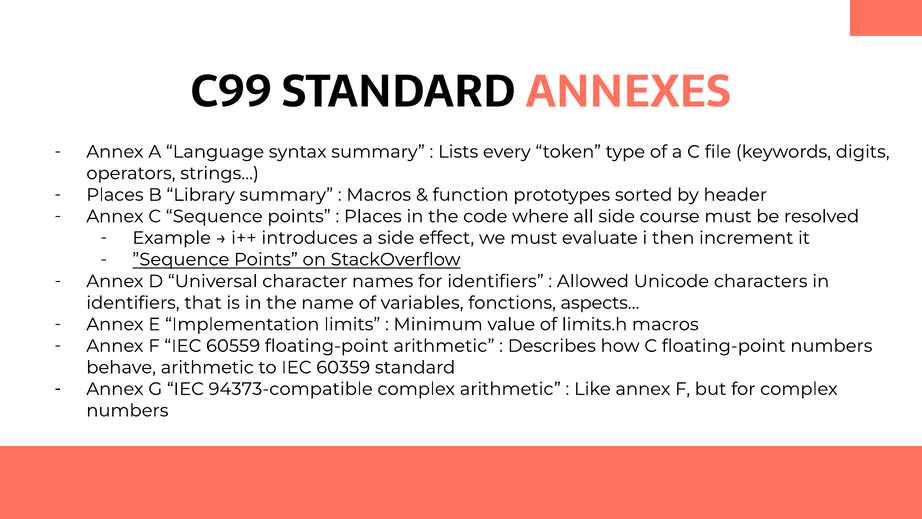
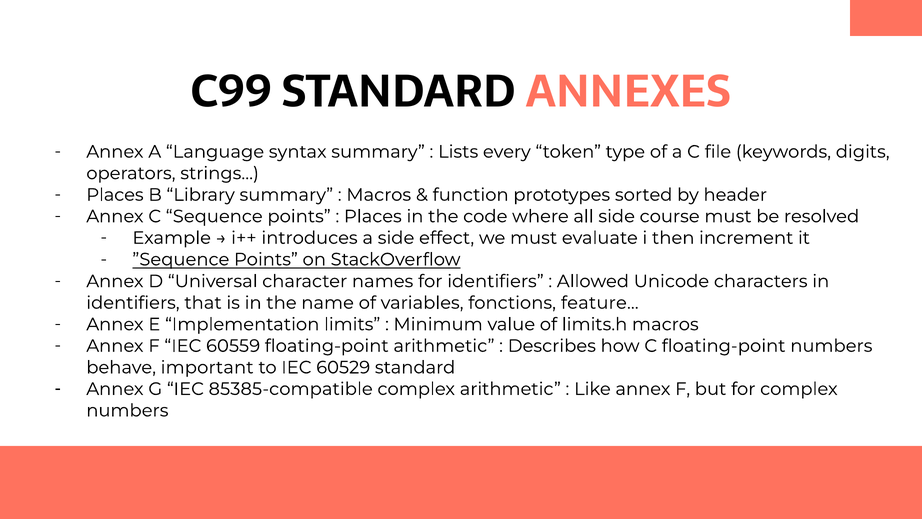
aspects…: aspects… -> feature…
behave arithmetic: arithmetic -> important
60359: 60359 -> 60529
94373-compatible: 94373-compatible -> 85385-compatible
